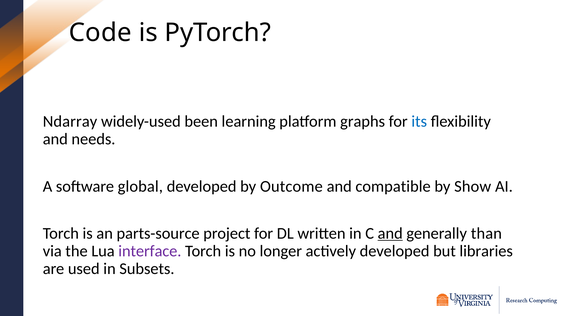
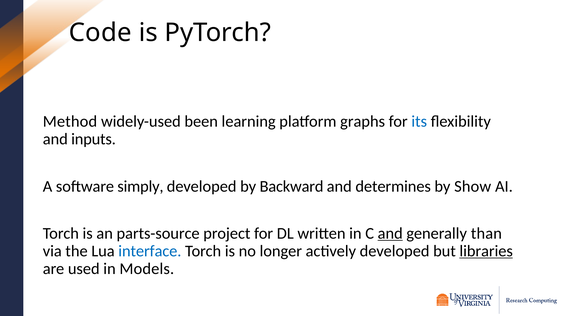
Ndarray: Ndarray -> Method
needs: needs -> inputs
global: global -> simply
Outcome: Outcome -> Backward
compatible: compatible -> determines
interface colour: purple -> blue
libraries underline: none -> present
Subsets: Subsets -> Models
